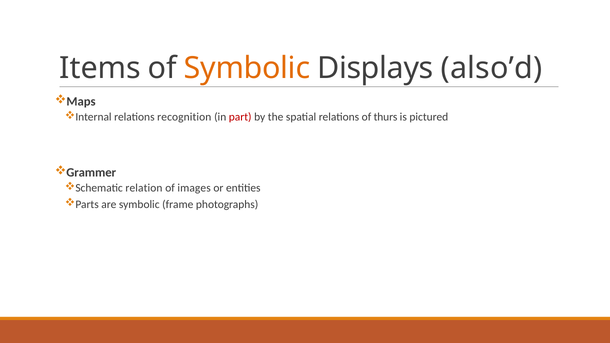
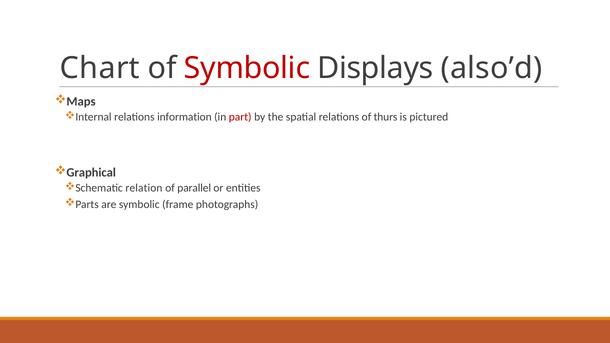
Items: Items -> Chart
Symbolic at (247, 68) colour: orange -> red
recognition: recognition -> information
Grammer: Grammer -> Graphical
images: images -> parallel
